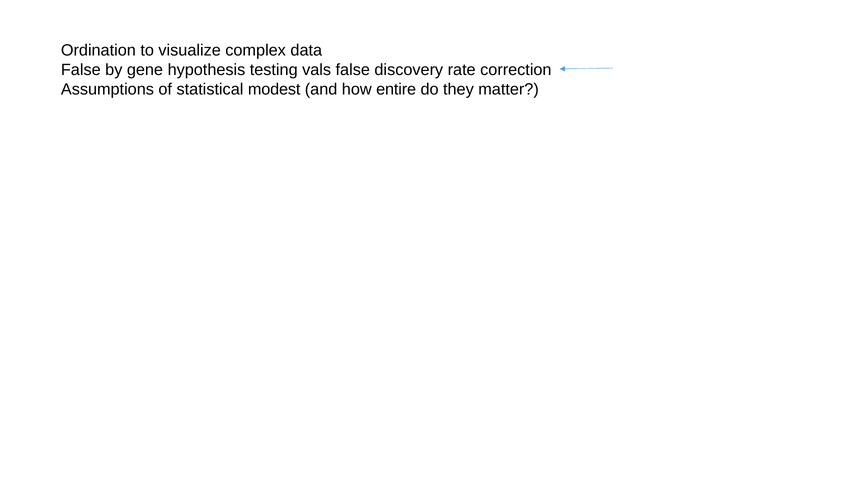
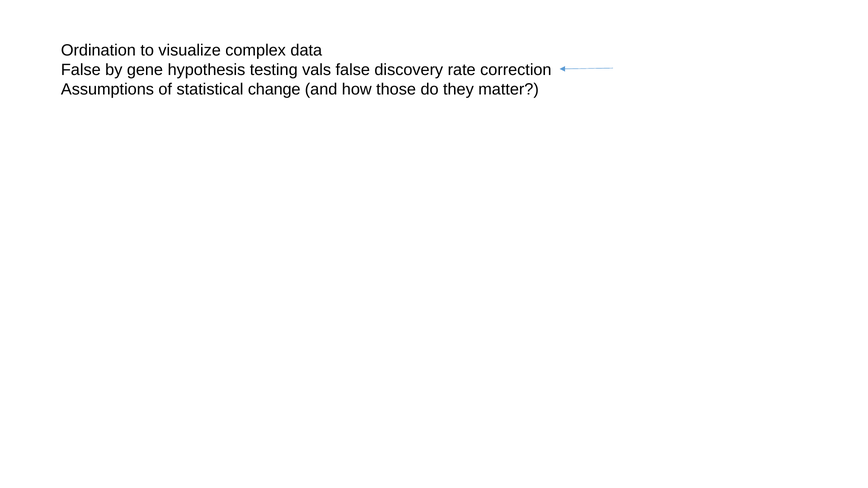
modest: modest -> change
entire: entire -> those
